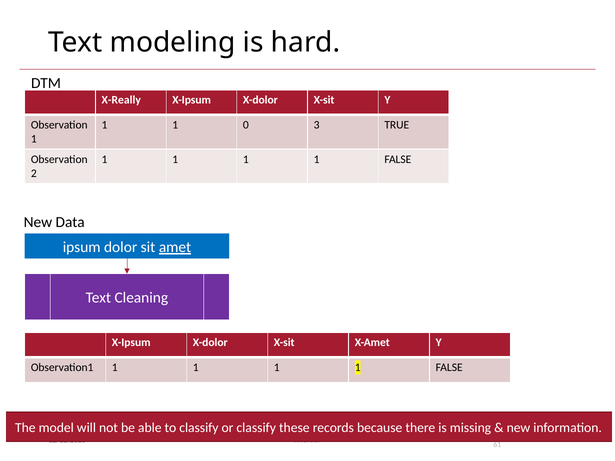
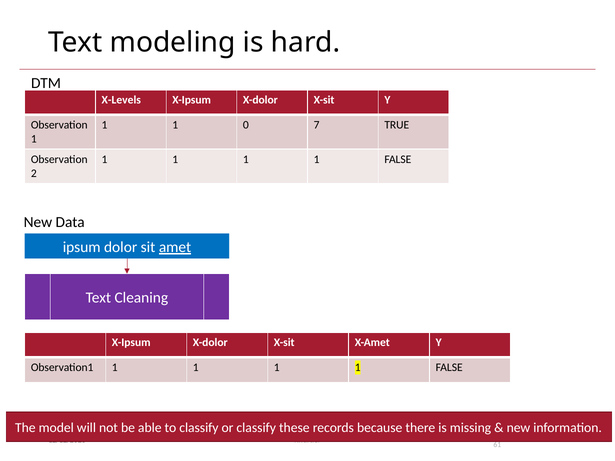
X-Really: X-Really -> X-Levels
3: 3 -> 7
